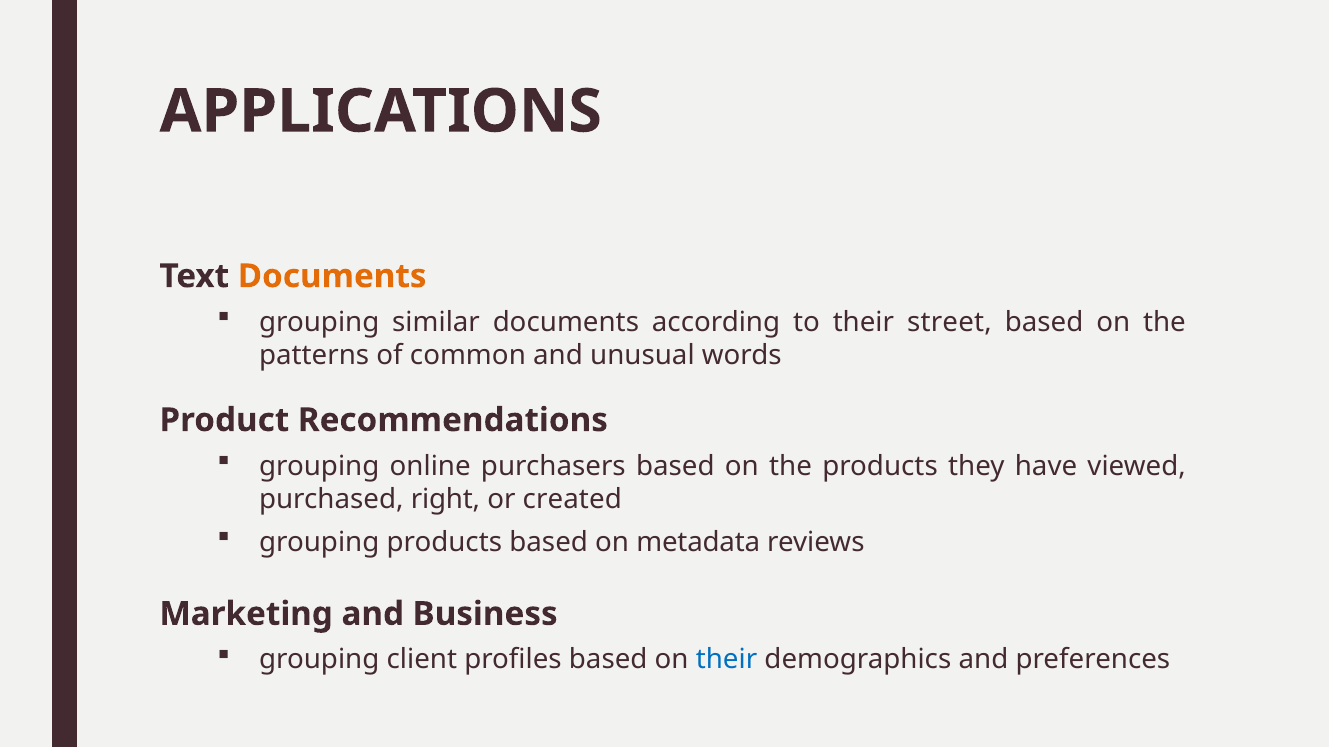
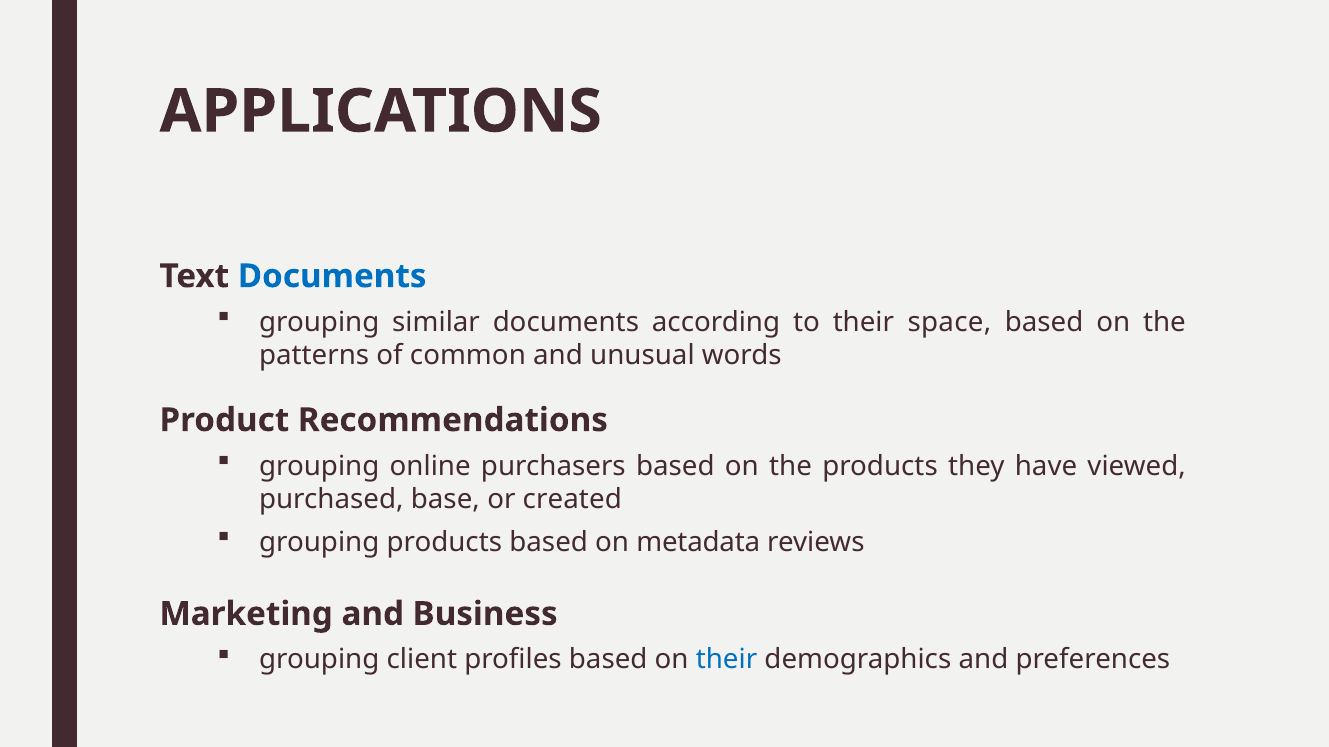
Documents at (332, 276) colour: orange -> blue
street: street -> space
right: right -> base
